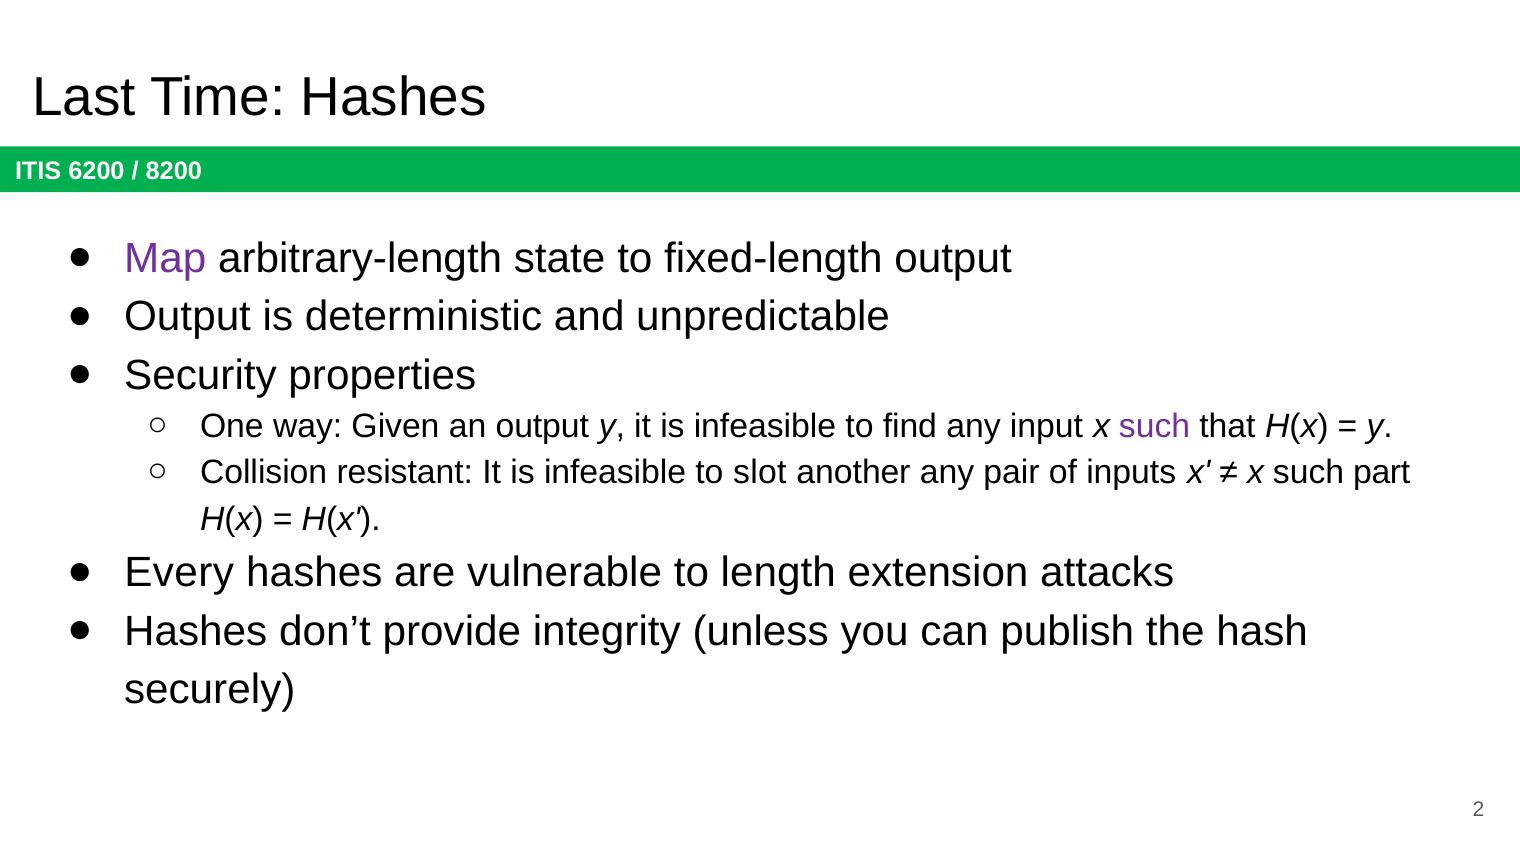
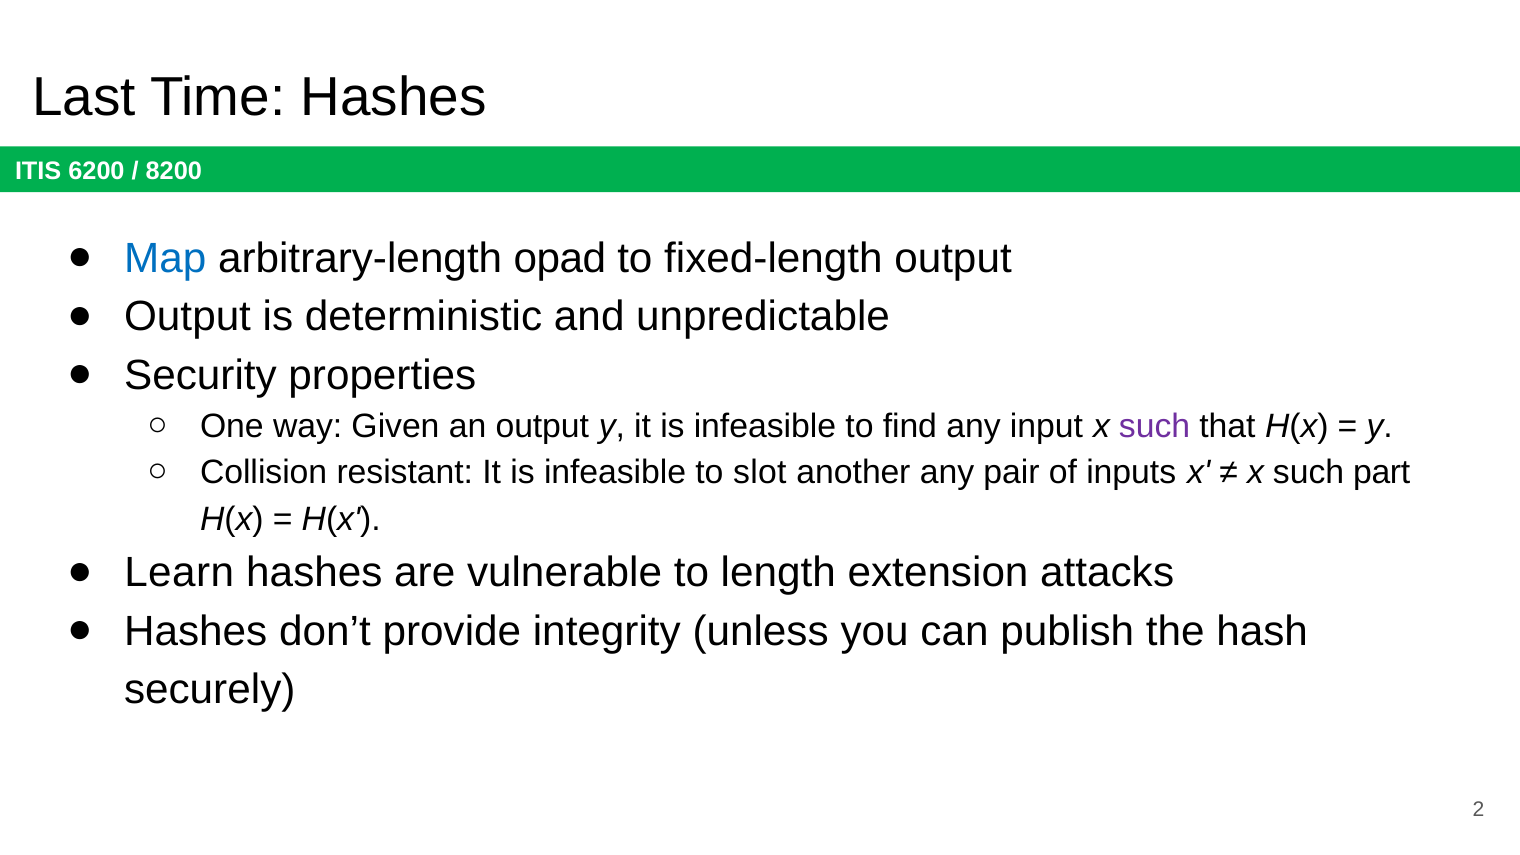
Map colour: purple -> blue
state: state -> opad
Every: Every -> Learn
